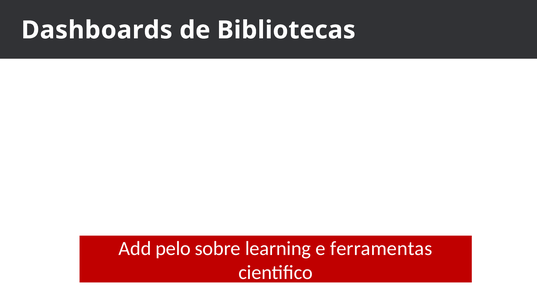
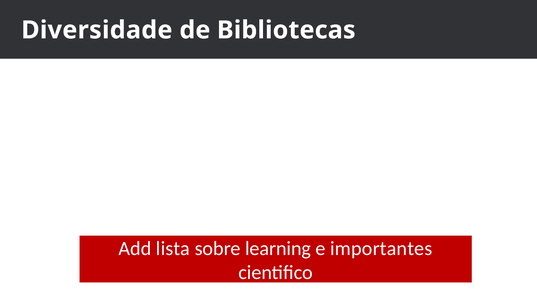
Dashboards: Dashboards -> Diversidade
pelo: pelo -> lista
ferramentas: ferramentas -> importantes
